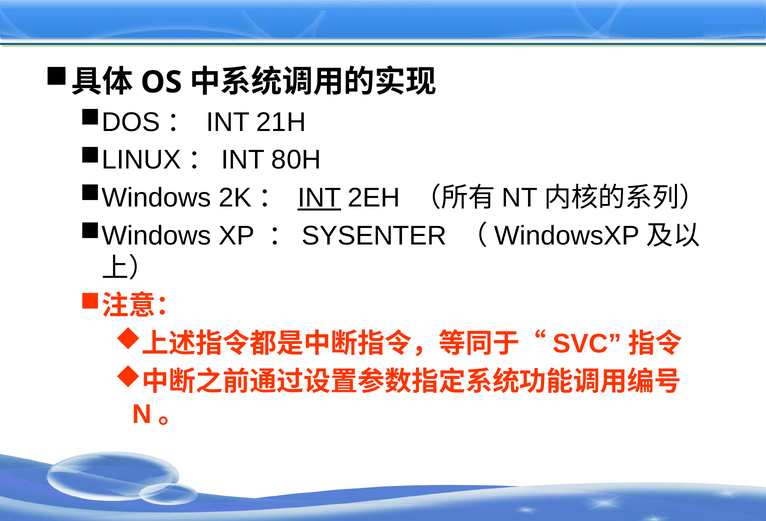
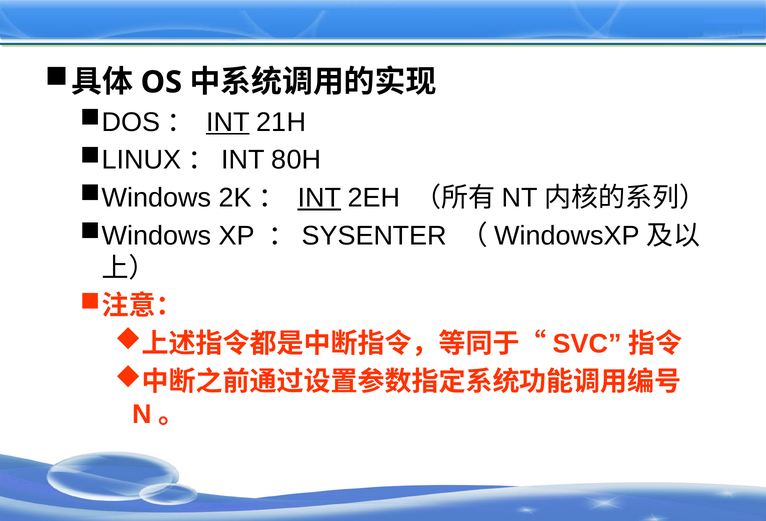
INT at (228, 122) underline: none -> present
